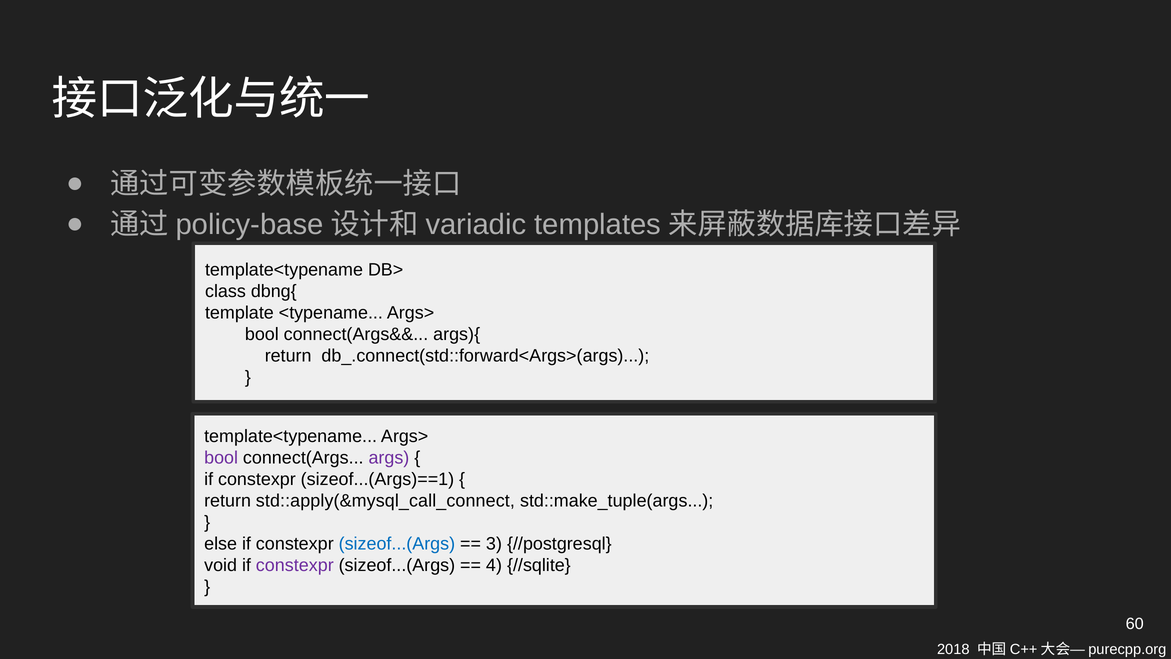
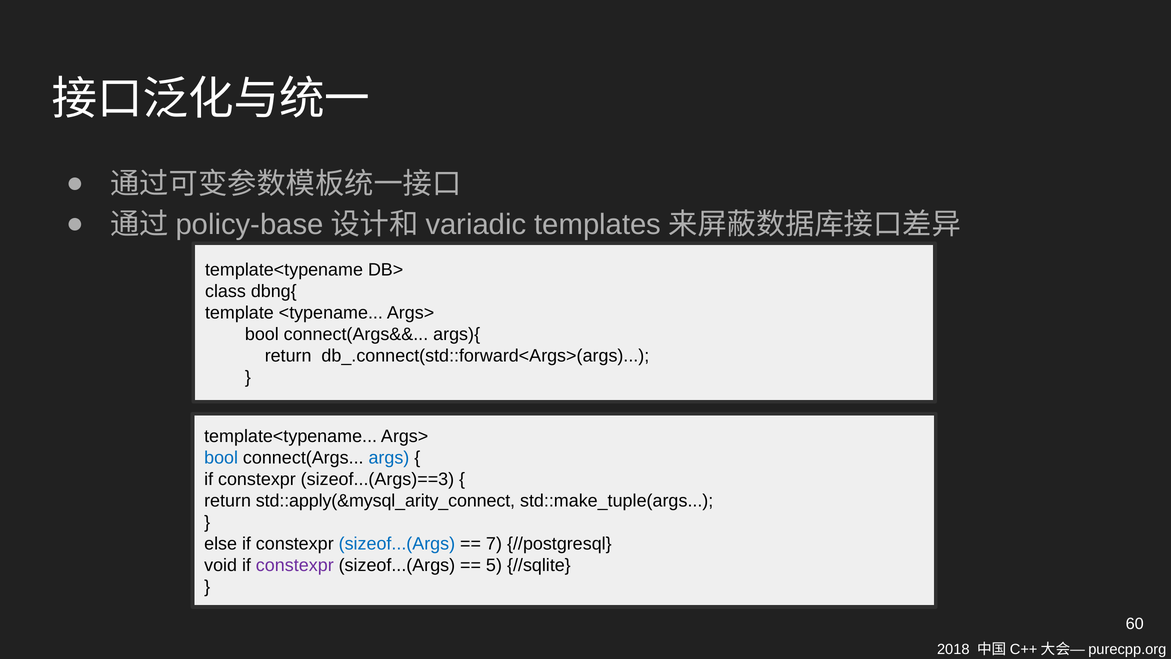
bool at (221, 458) colour: purple -> blue
args colour: purple -> blue
sizeof...(Args)==1: sizeof...(Args)==1 -> sizeof...(Args)==3
std::apply(&mysql_call_connect: std::apply(&mysql_call_connect -> std::apply(&mysql_arity_connect
3: 3 -> 7
4: 4 -> 5
